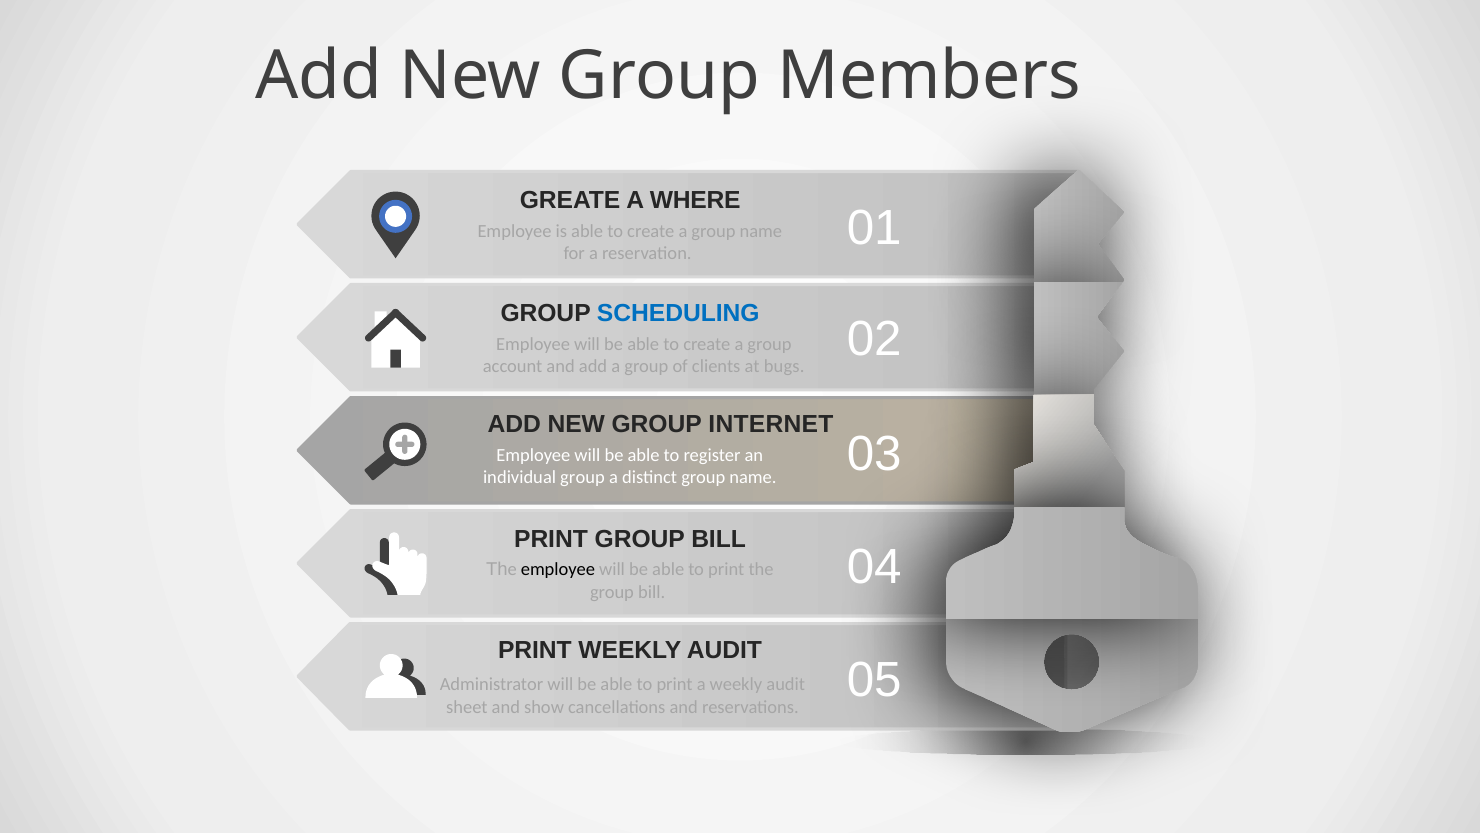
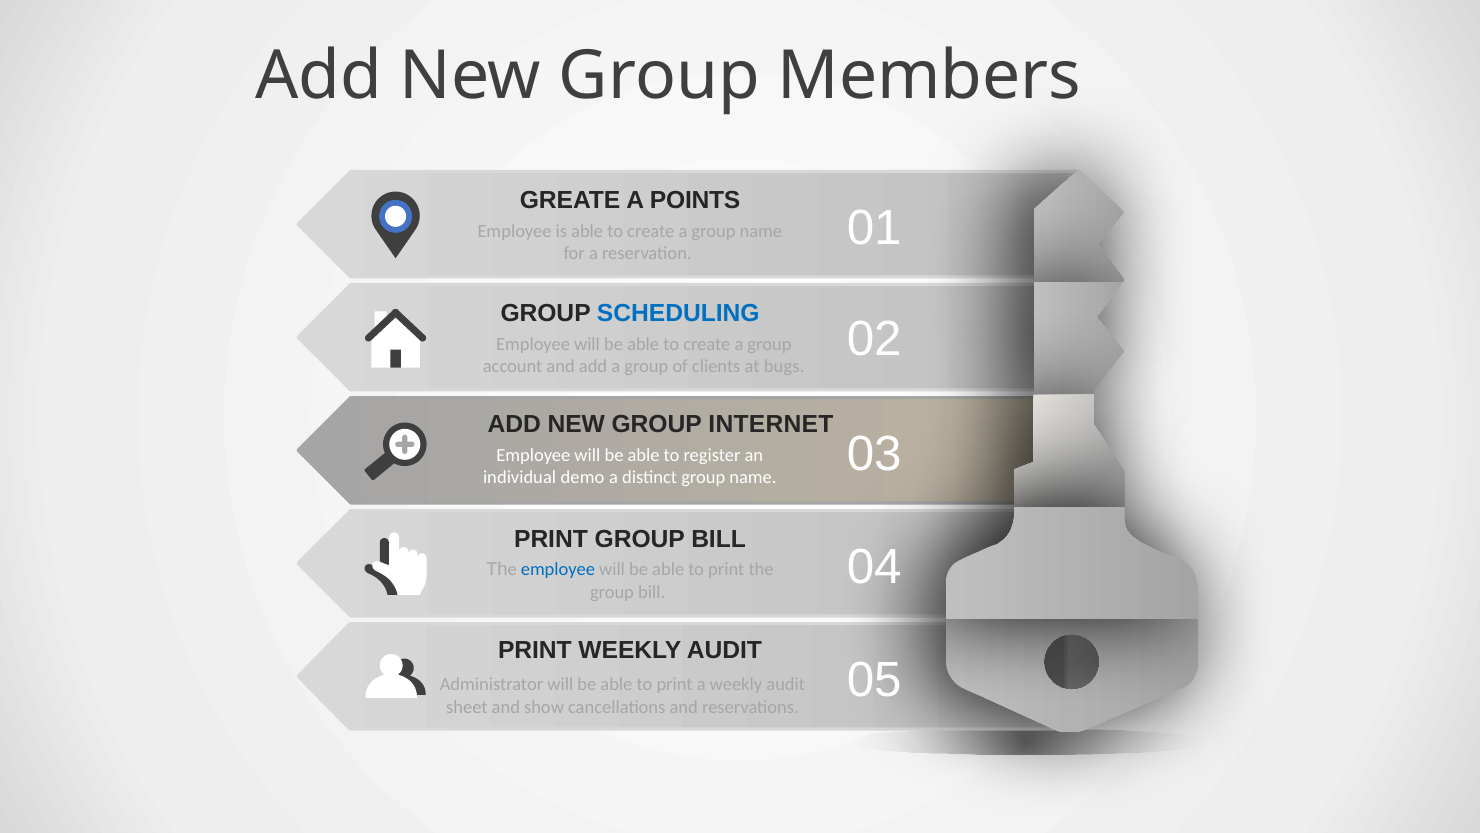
WHERE: WHERE -> POINTS
individual group: group -> demo
employee at (558, 570) colour: black -> blue
